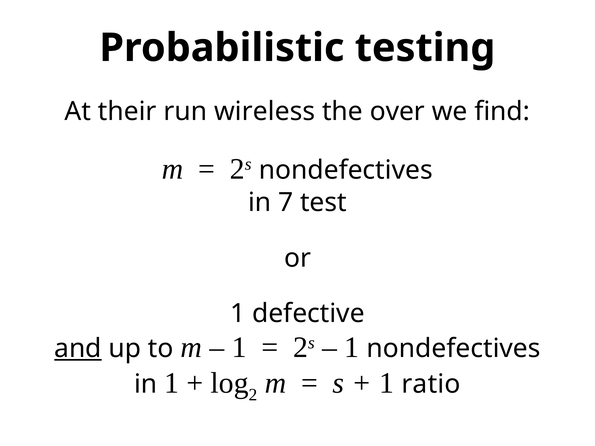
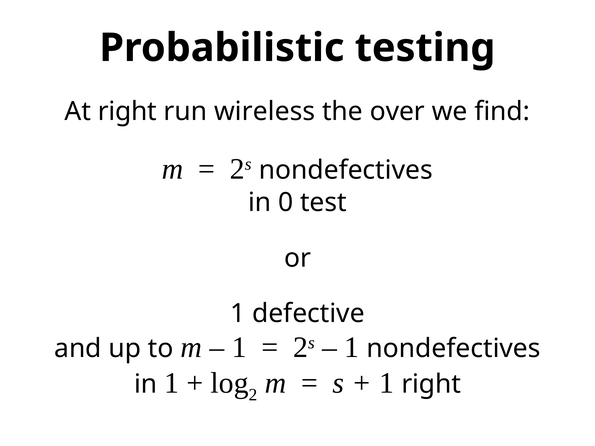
At their: their -> right
7: 7 -> 0
and underline: present -> none
1 ratio: ratio -> right
